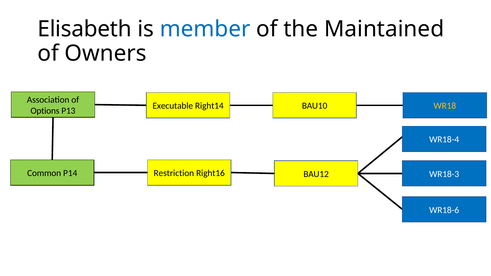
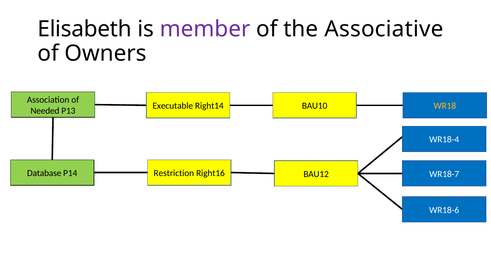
member colour: blue -> purple
Maintained: Maintained -> Associative
Options: Options -> Needed
Common: Common -> Database
WR18-3: WR18-3 -> WR18-7
